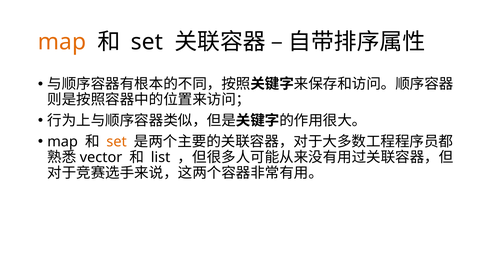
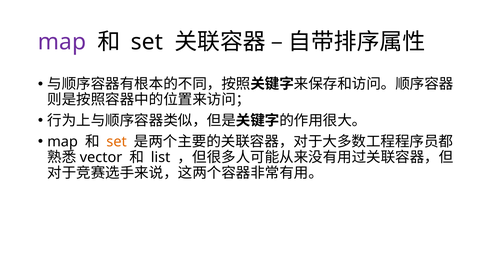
map at (62, 42) colour: orange -> purple
